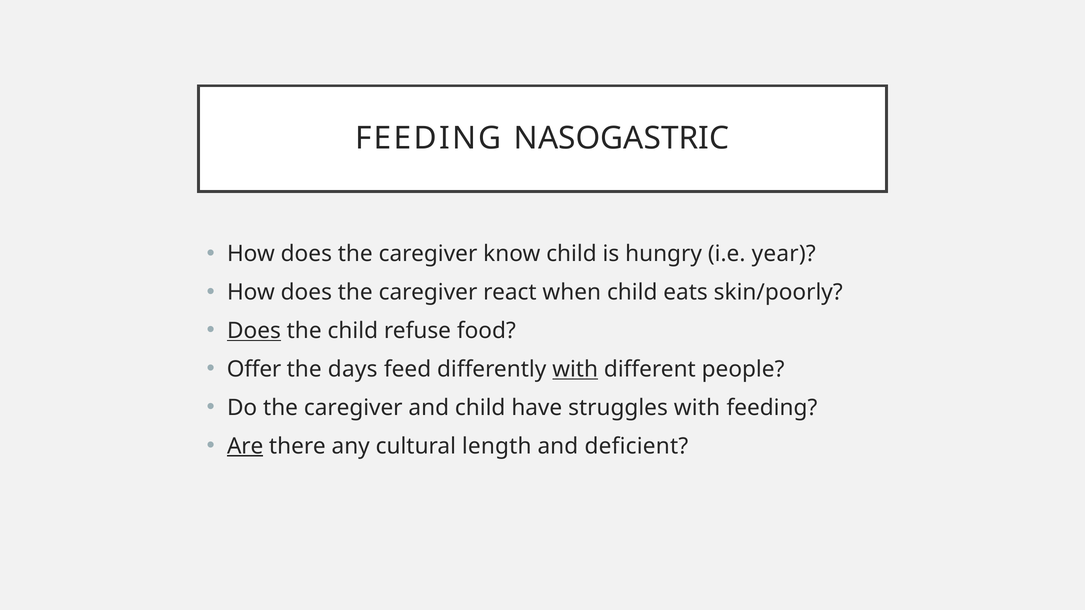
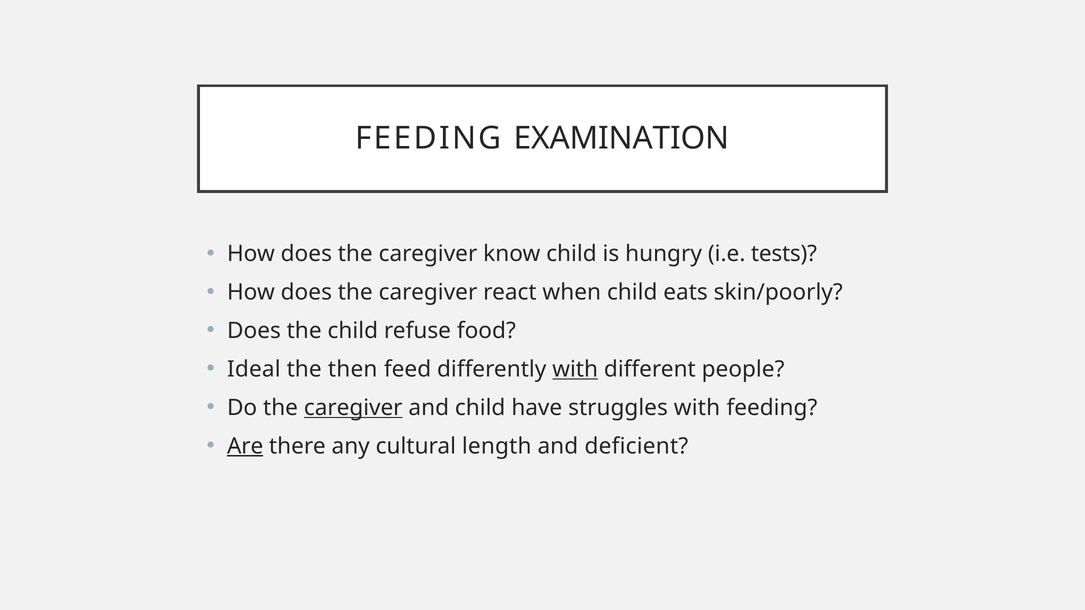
NASOGASTRIC: NASOGASTRIC -> EXAMINATION
year: year -> tests
Does at (254, 331) underline: present -> none
Offer: Offer -> Ideal
days: days -> then
caregiver at (353, 408) underline: none -> present
